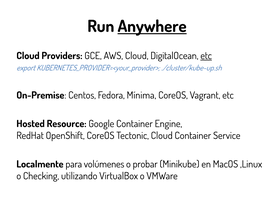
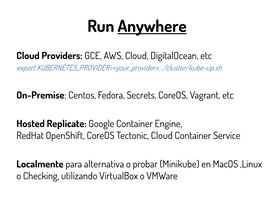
etc at (206, 56) underline: present -> none
Mínima: Mínima -> Secrets
Resource: Resource -> Replicate
volúmenes: volúmenes -> alternativa
